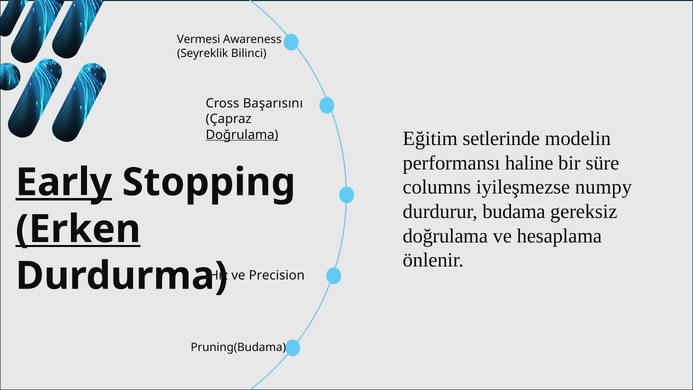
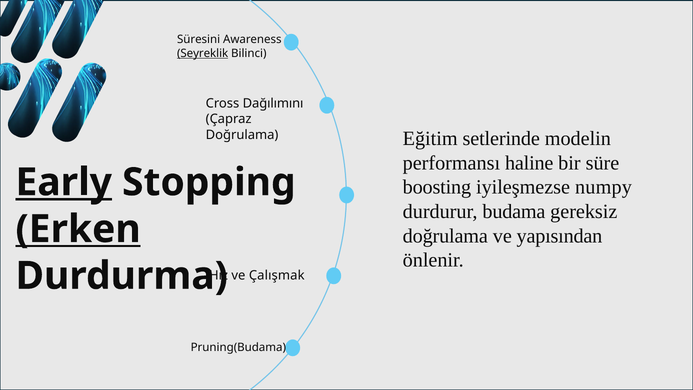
Vermesi: Vermesi -> Süresini
Seyreklik underline: none -> present
Başarısını: Başarısını -> Dağılımını
Doğrulama at (242, 135) underline: present -> none
columns: columns -> boosting
hesaplama: hesaplama -> yapısından
Precision: Precision -> Çalışmak
